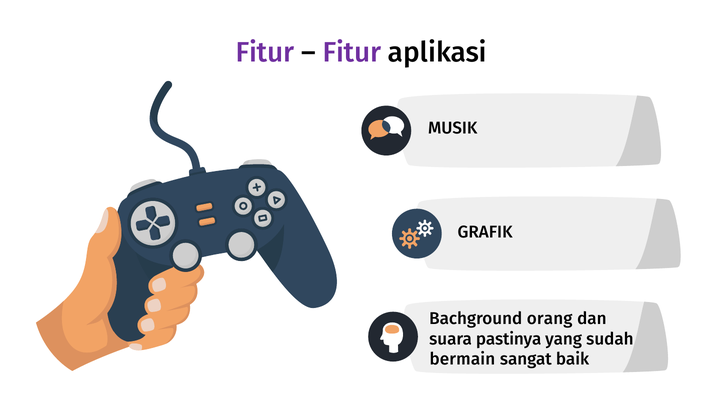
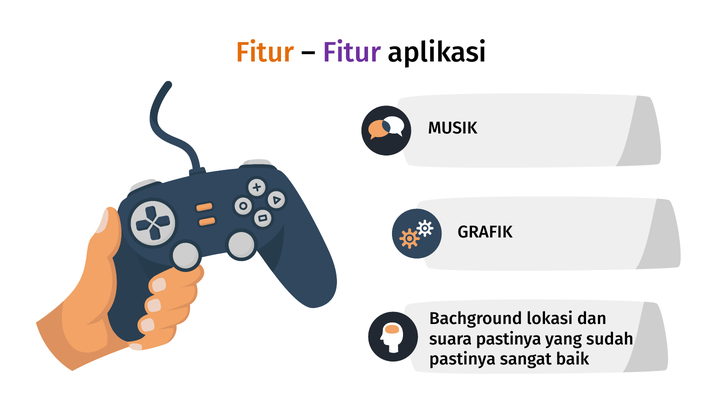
Fitur at (265, 52) colour: purple -> orange
orang: orang -> lokasi
bermain at (462, 359): bermain -> pastinya
